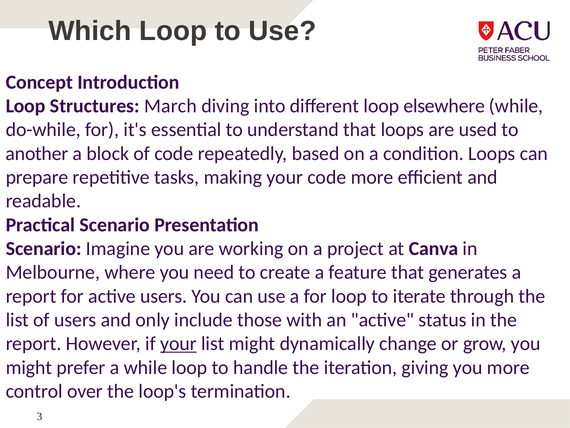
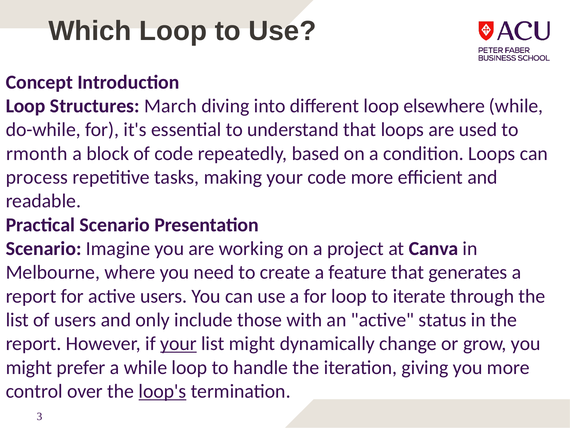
another: another -> rmonth
prepare: prepare -> process
loop's underline: none -> present
